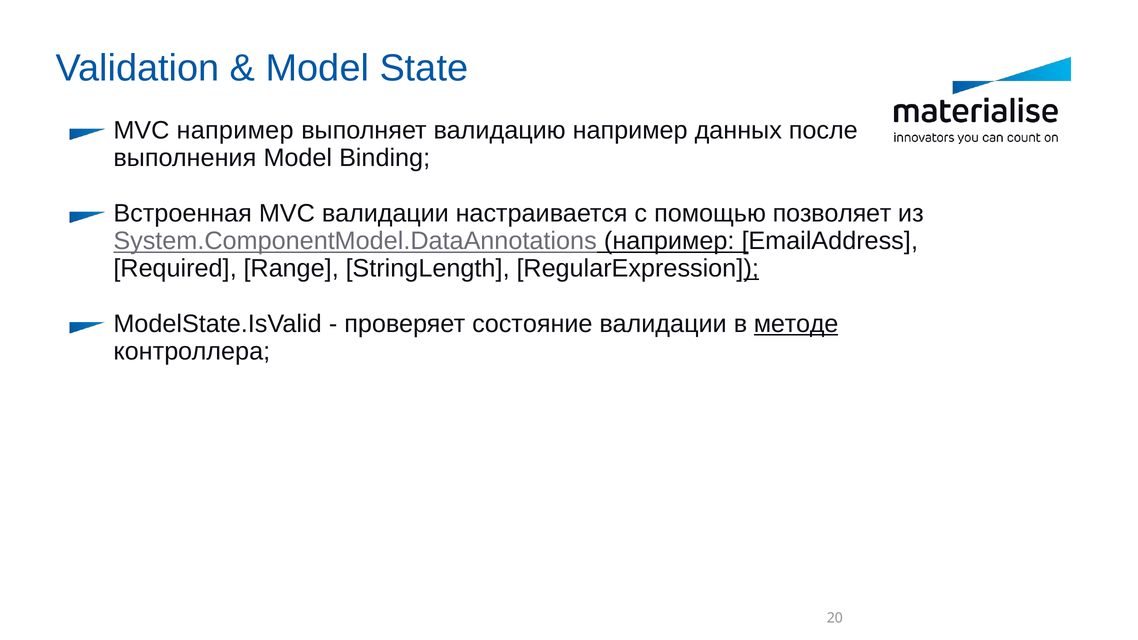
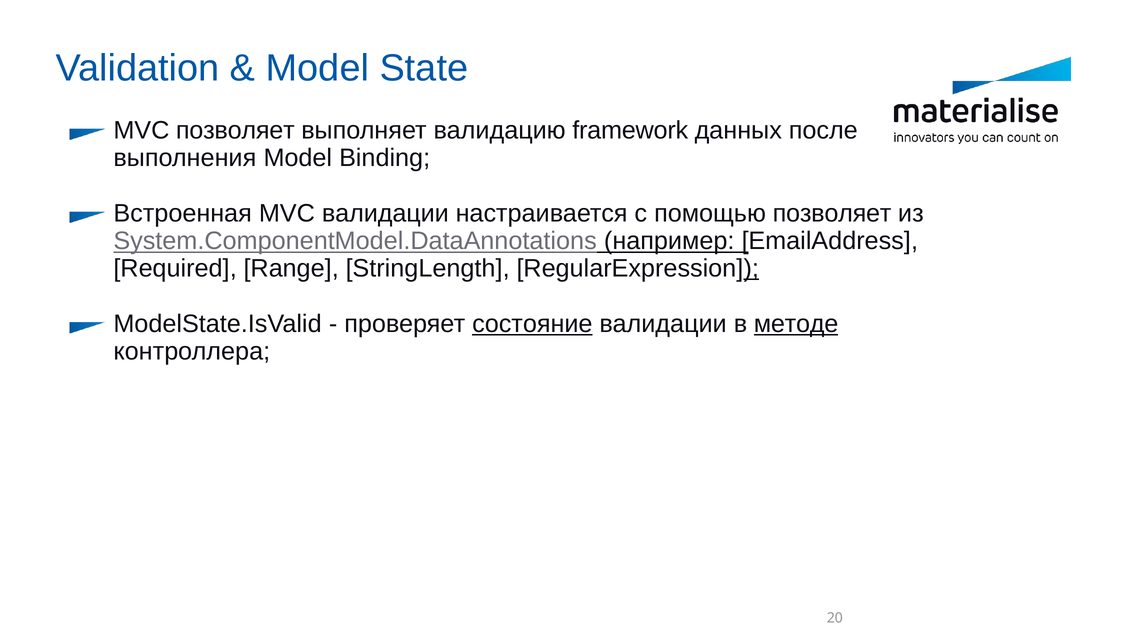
MVC например: например -> позволяет
валидацию например: например -> framework
состояние underline: none -> present
